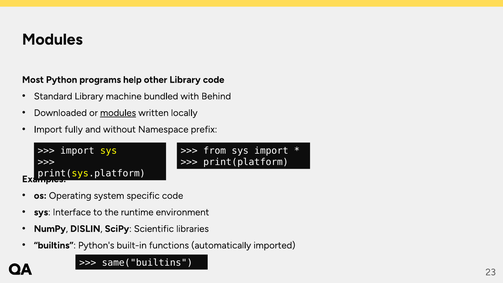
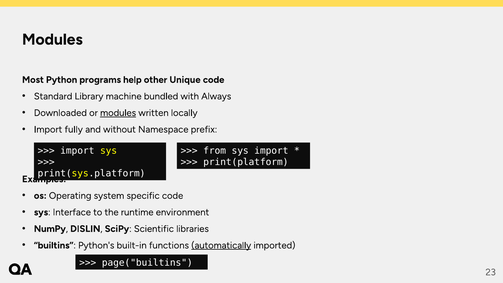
other Library: Library -> Unique
Behind: Behind -> Always
automatically underline: none -> present
same("builtins: same("builtins -> page("builtins
